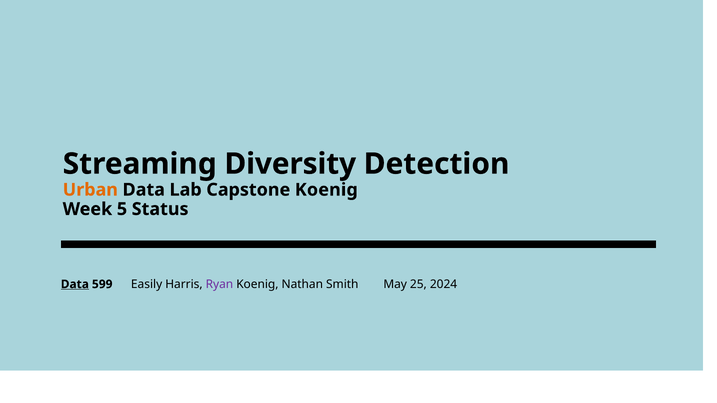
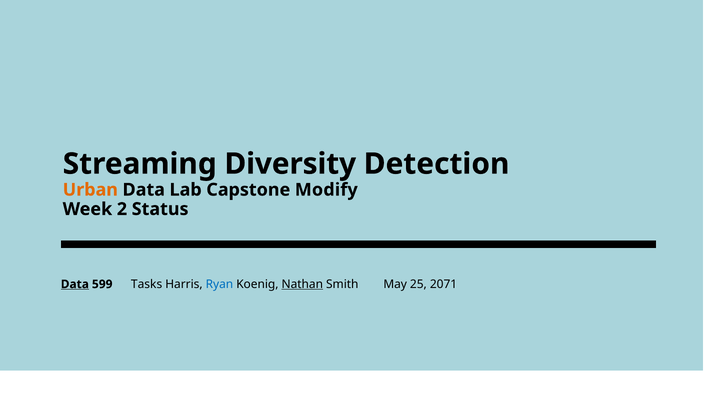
Capstone Koenig: Koenig -> Modify
5: 5 -> 2
Easily: Easily -> Tasks
Ryan colour: purple -> blue
Nathan underline: none -> present
2024: 2024 -> 2071
